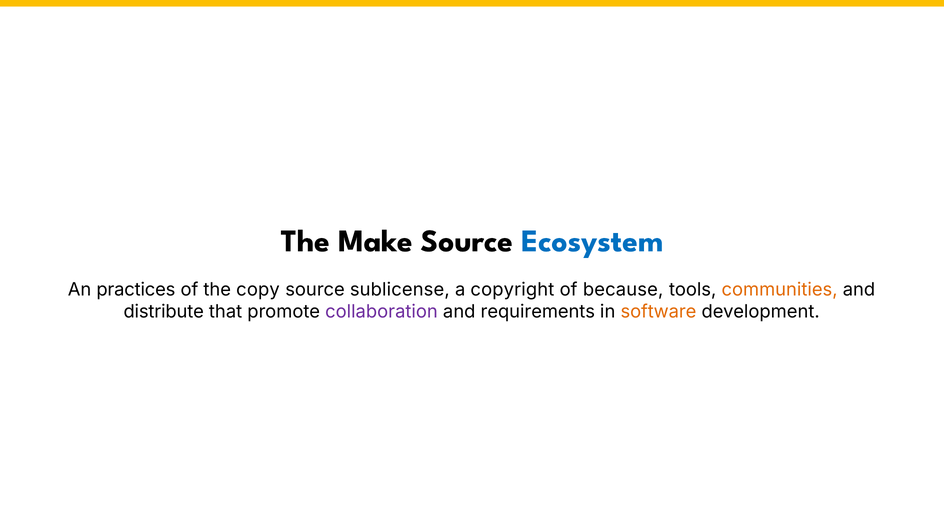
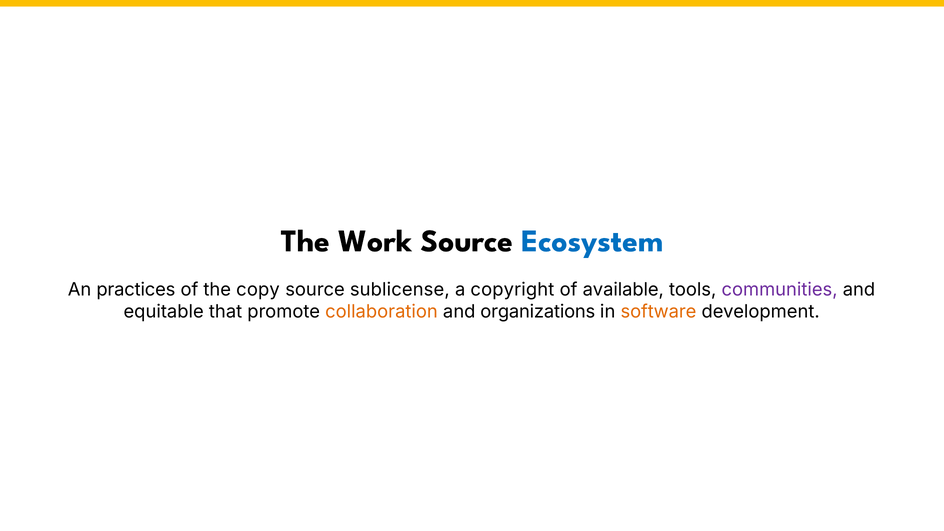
Make: Make -> Work
because: because -> available
communities colour: orange -> purple
distribute: distribute -> equitable
collaboration colour: purple -> orange
requirements: requirements -> organizations
